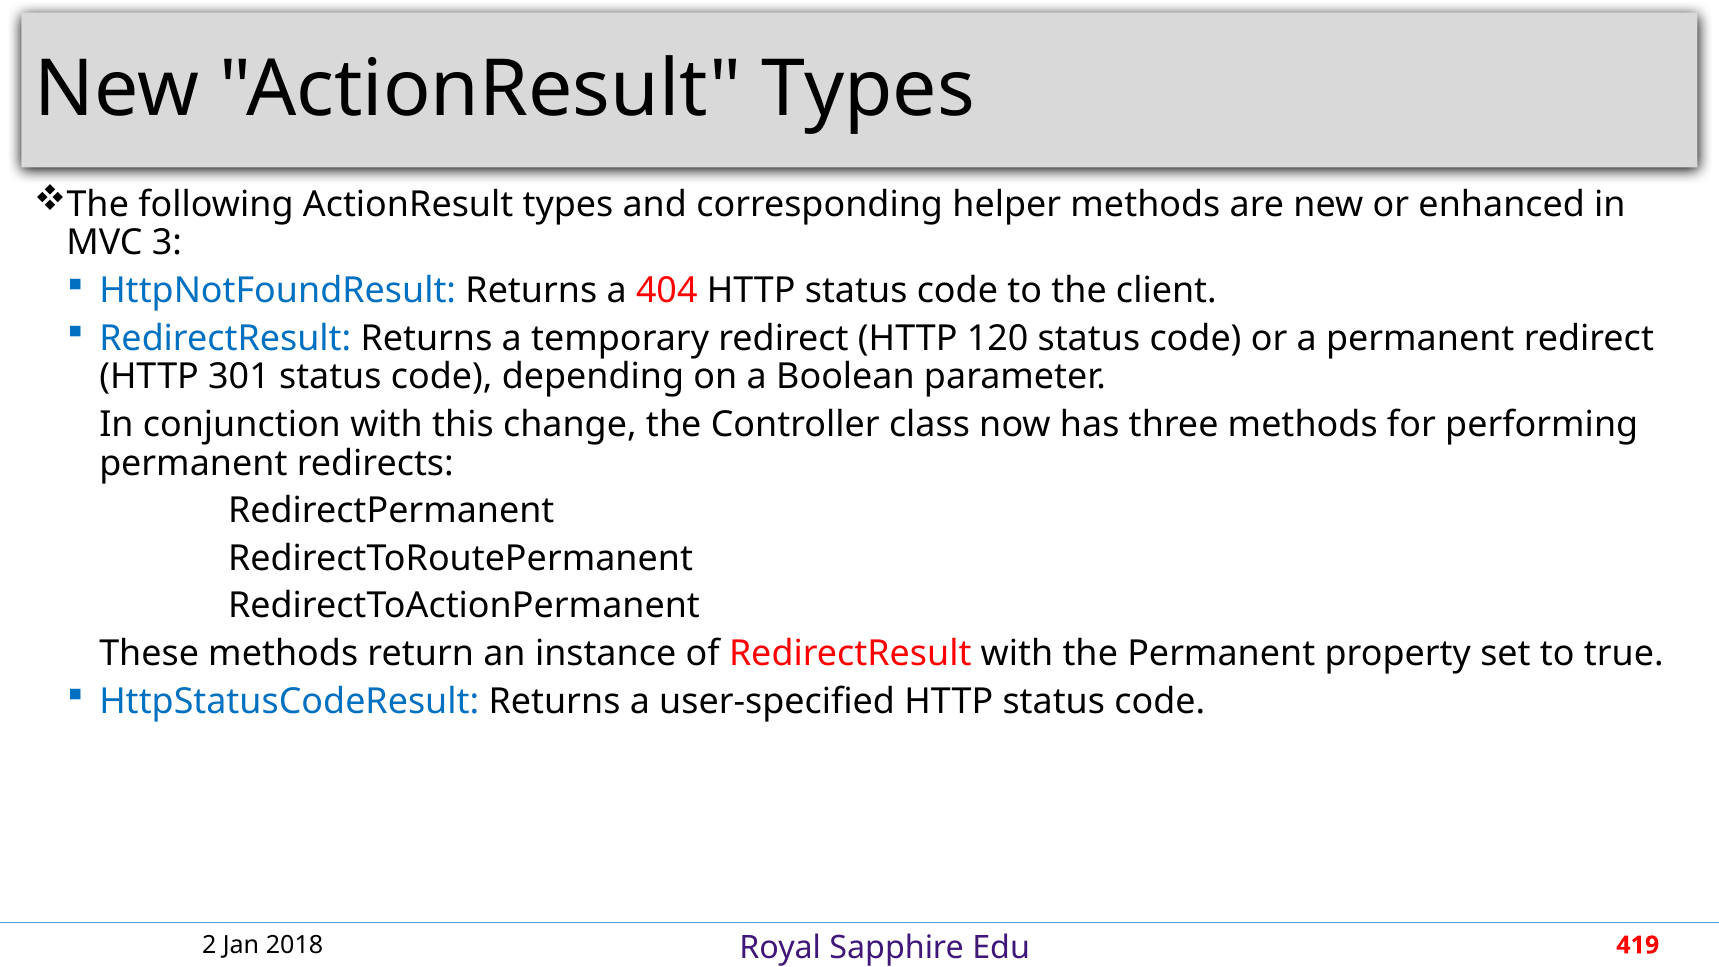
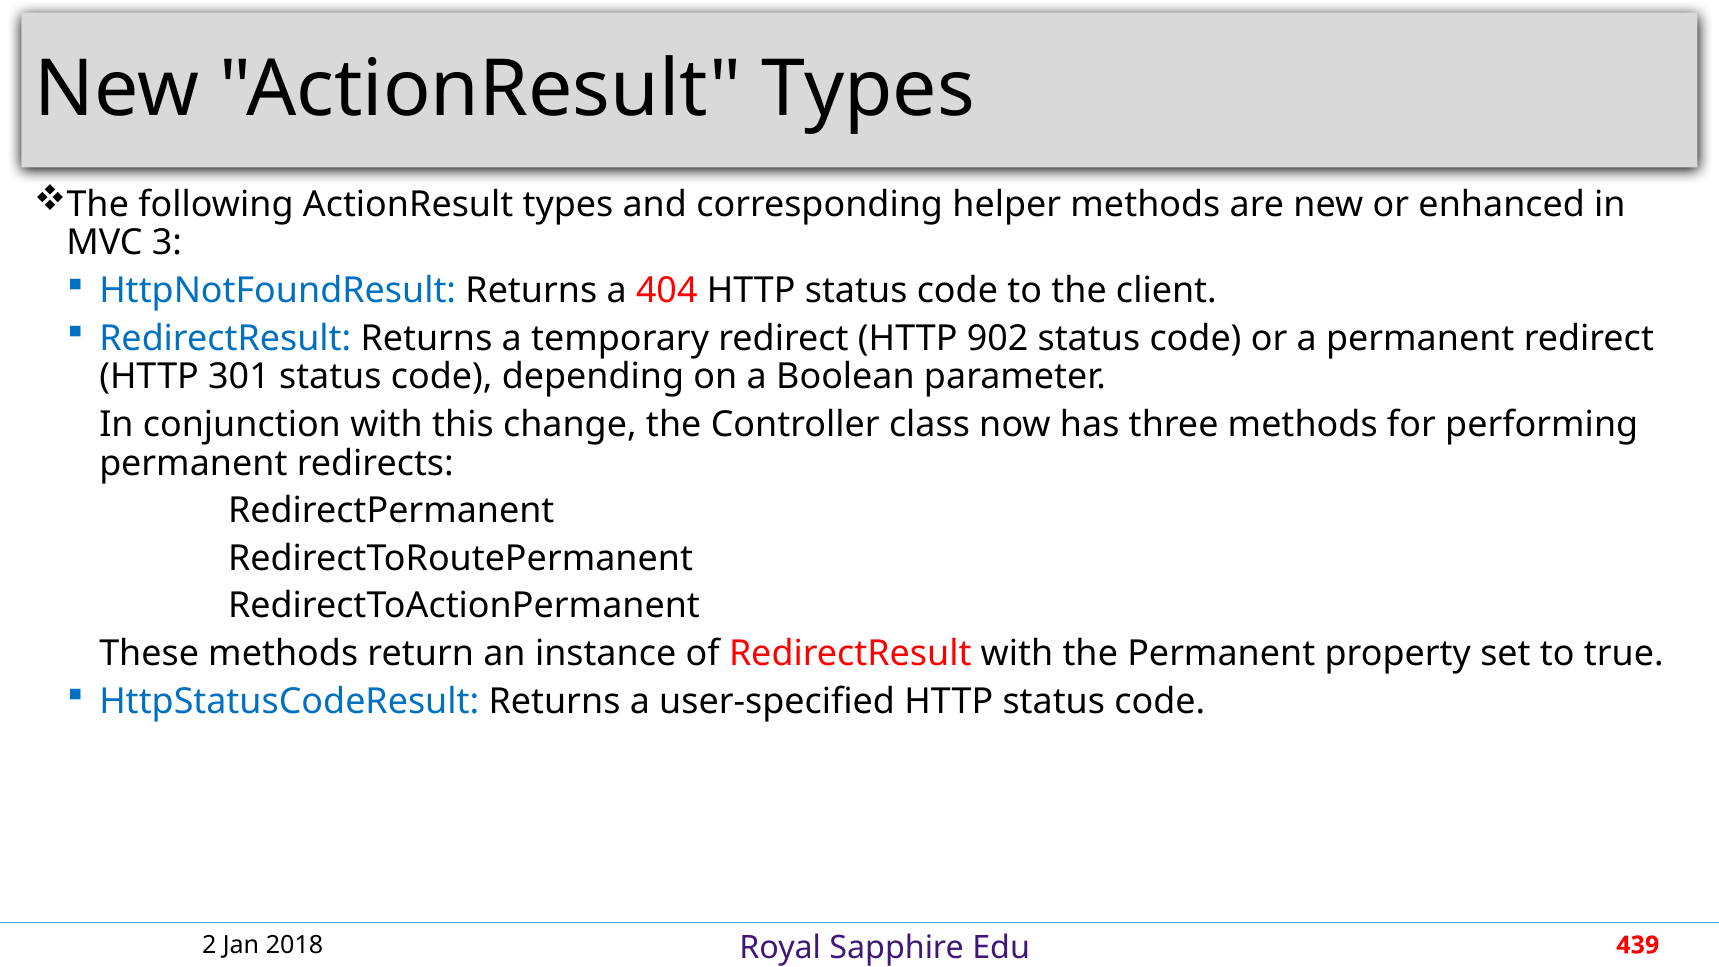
120: 120 -> 902
419: 419 -> 439
